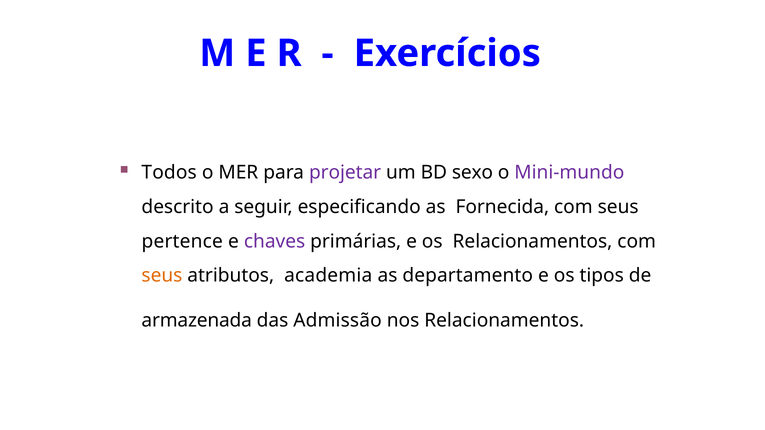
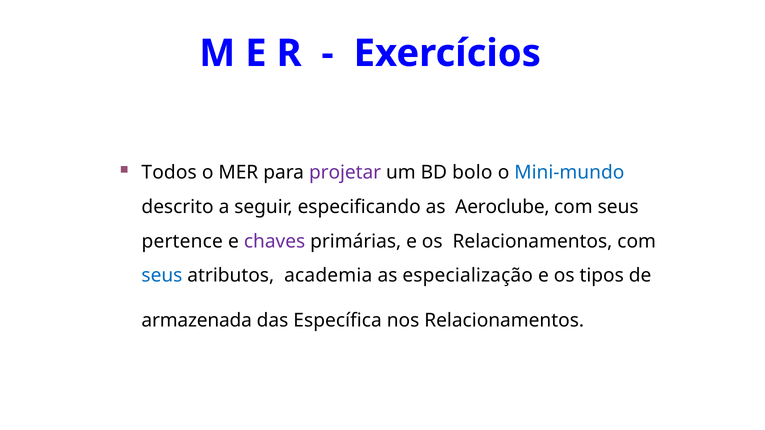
sexo: sexo -> bolo
Mini-mundo colour: purple -> blue
Fornecida: Fornecida -> Aeroclube
seus at (162, 276) colour: orange -> blue
departamento: departamento -> especialização
Admissão: Admissão -> Específica
